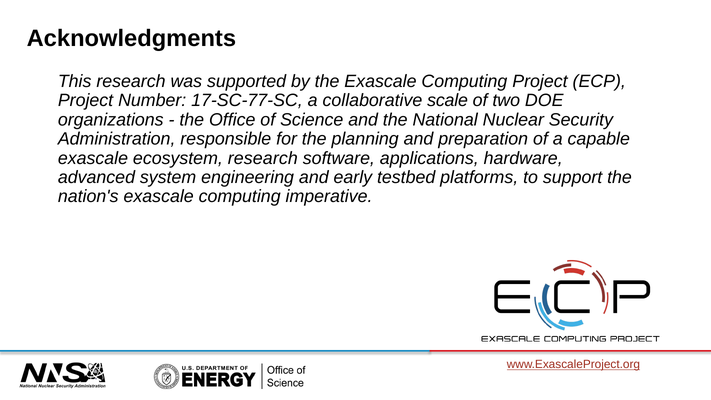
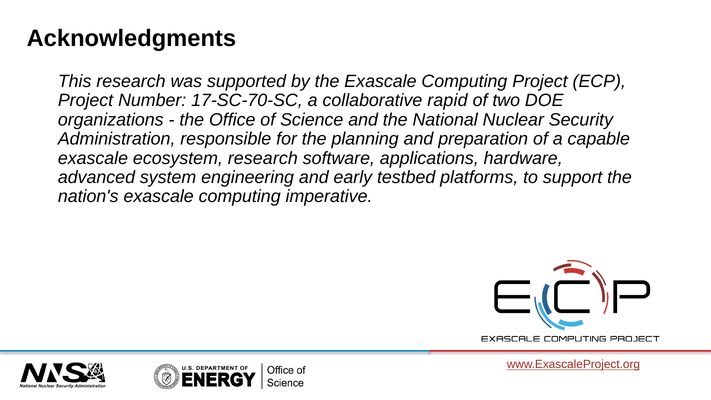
17-SC-77-SC: 17-SC-77-SC -> 17-SC-70-SC
scale: scale -> rapid
